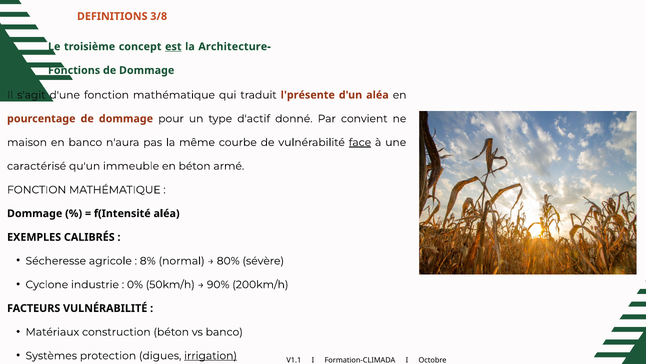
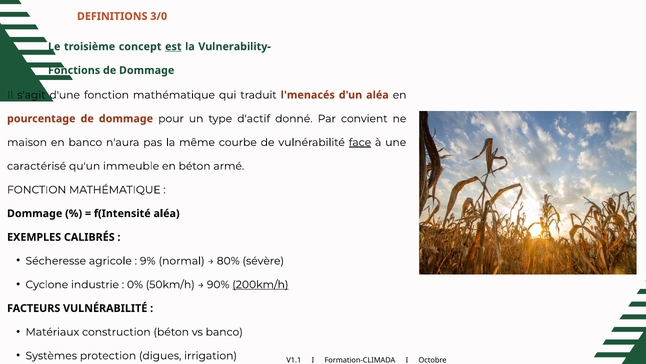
3/8: 3/8 -> 3/0
Architecture-: Architecture- -> Vulnerability-
l'présente: l'présente -> l'menacés
8%: 8% -> 9%
200km/h underline: none -> present
irrigation underline: present -> none
